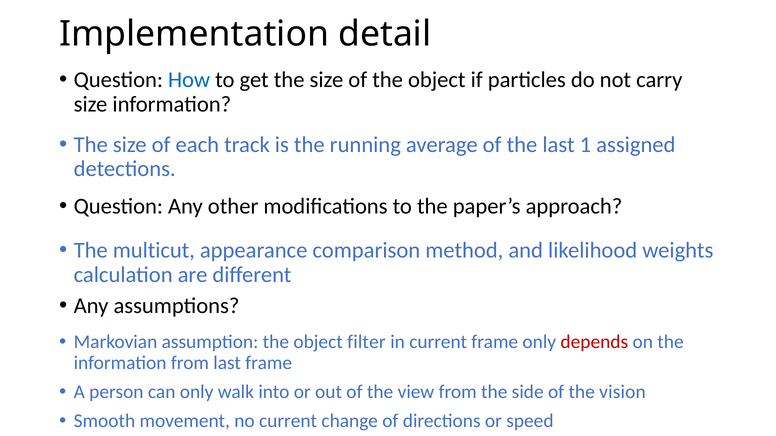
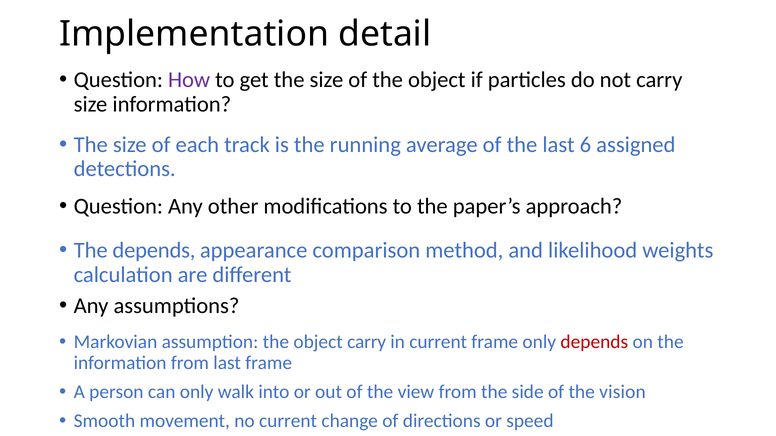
How colour: blue -> purple
1: 1 -> 6
The multicut: multicut -> depends
object filter: filter -> carry
